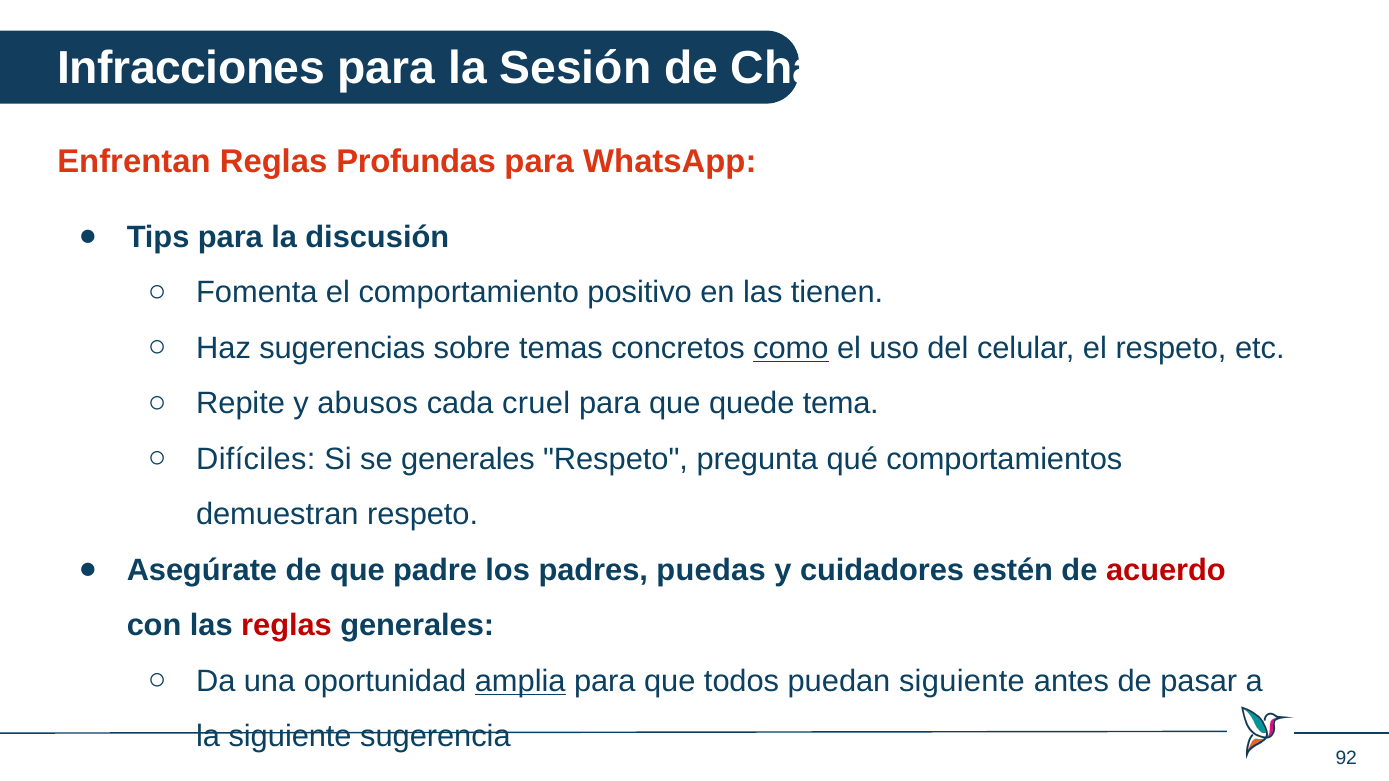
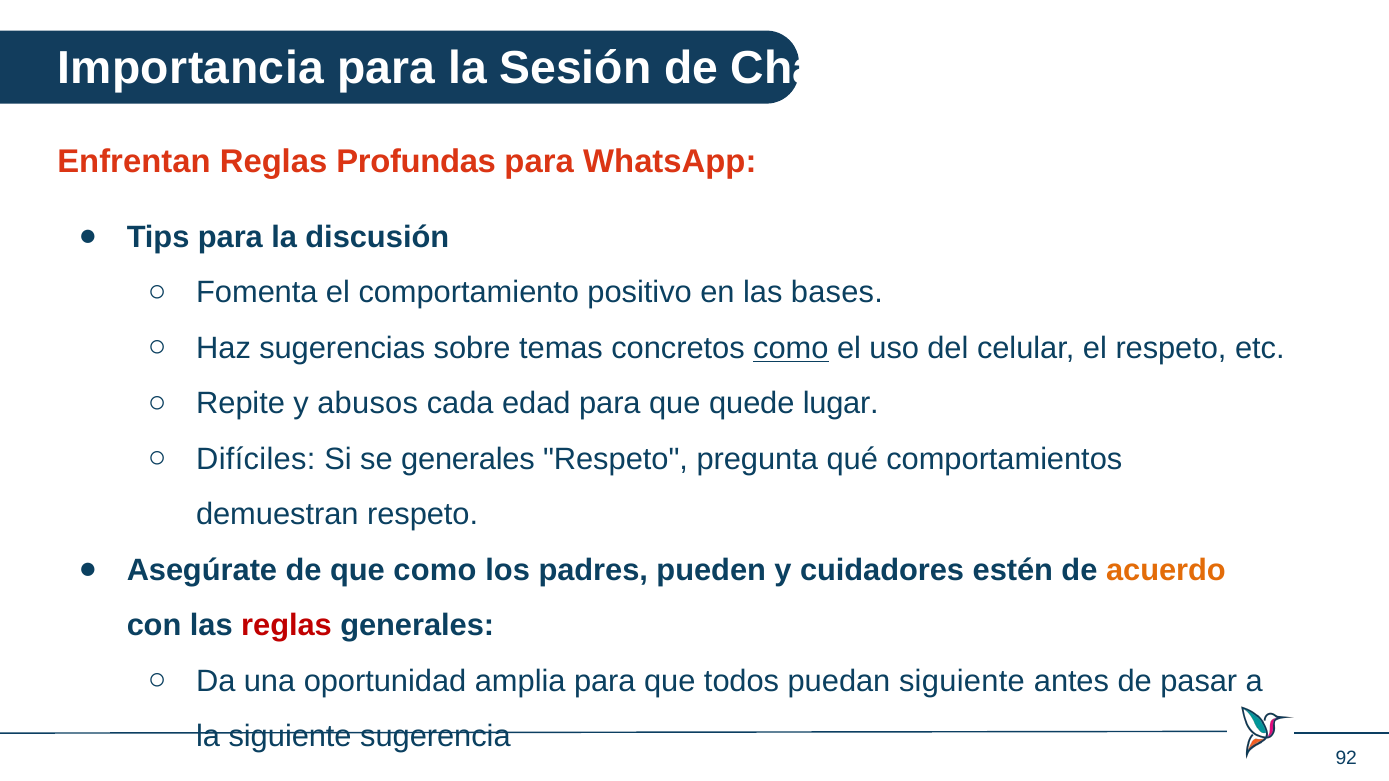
Infracciones: Infracciones -> Importancia
tienen: tienen -> bases
cruel: cruel -> edad
tema: tema -> lugar
que padre: padre -> como
puedas: puedas -> pueden
acuerdo colour: red -> orange
amplia underline: present -> none
